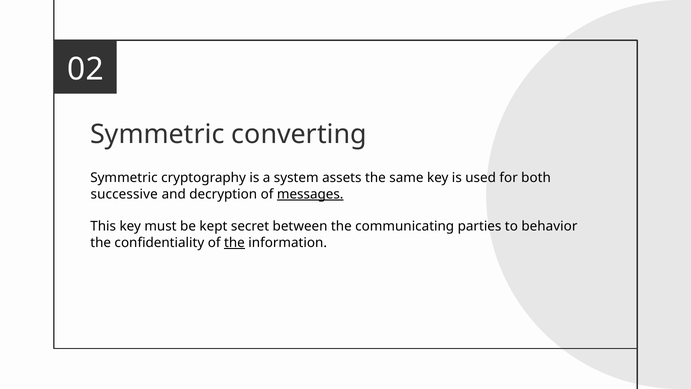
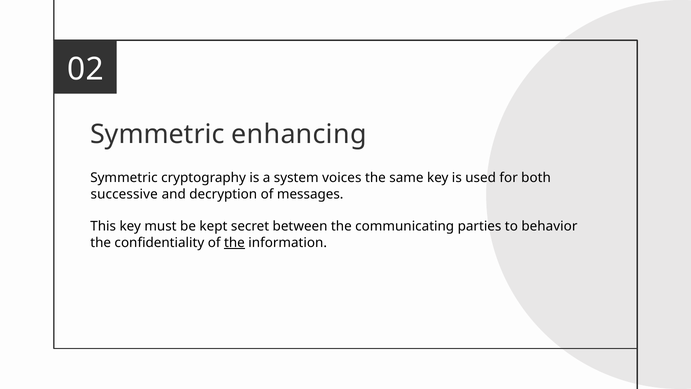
converting: converting -> enhancing
assets: assets -> voices
messages underline: present -> none
